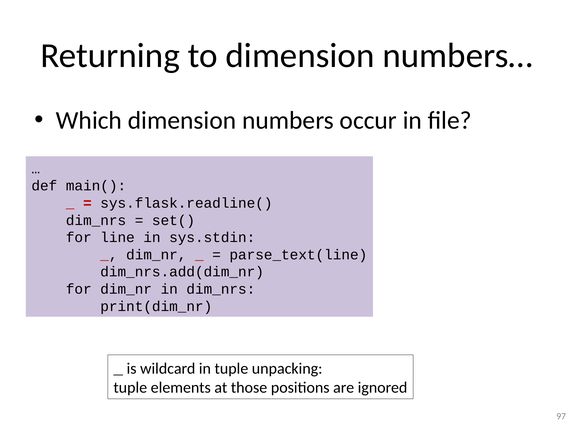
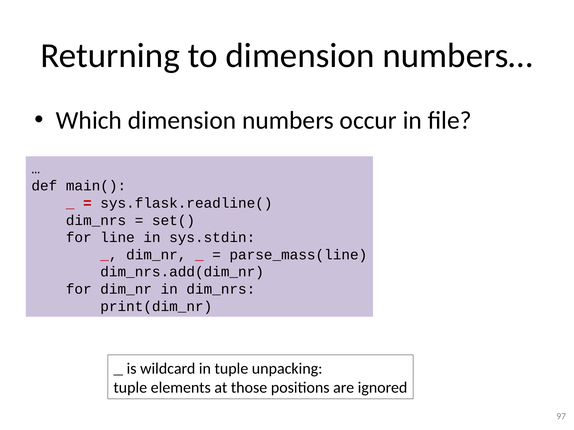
parse_text(line: parse_text(line -> parse_mass(line
